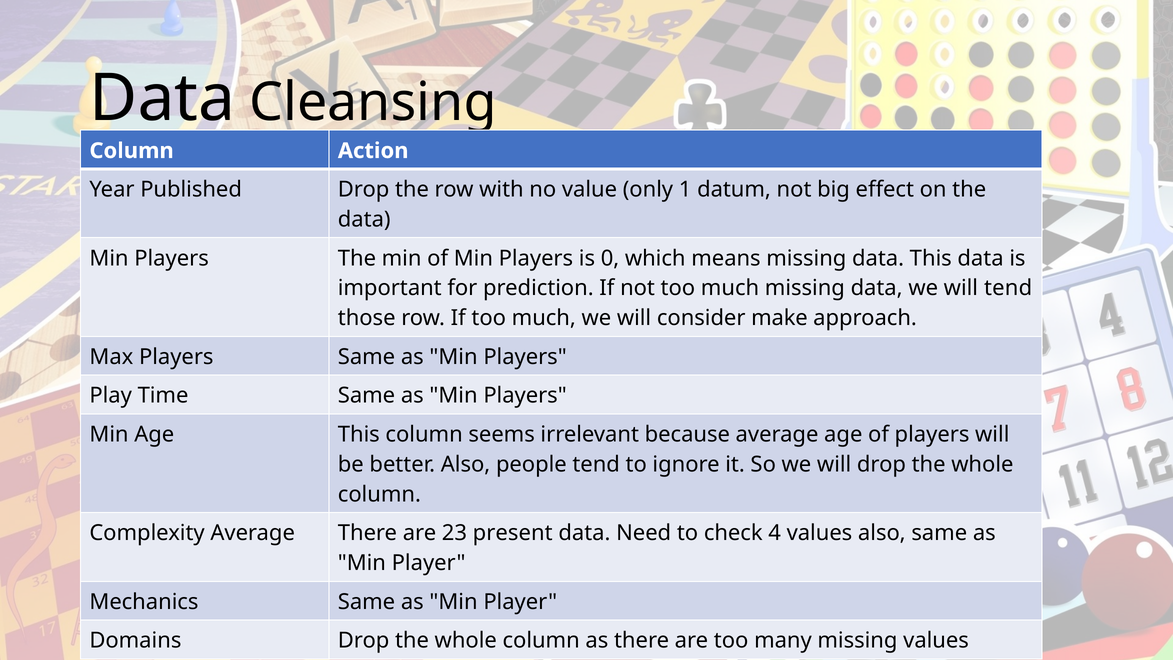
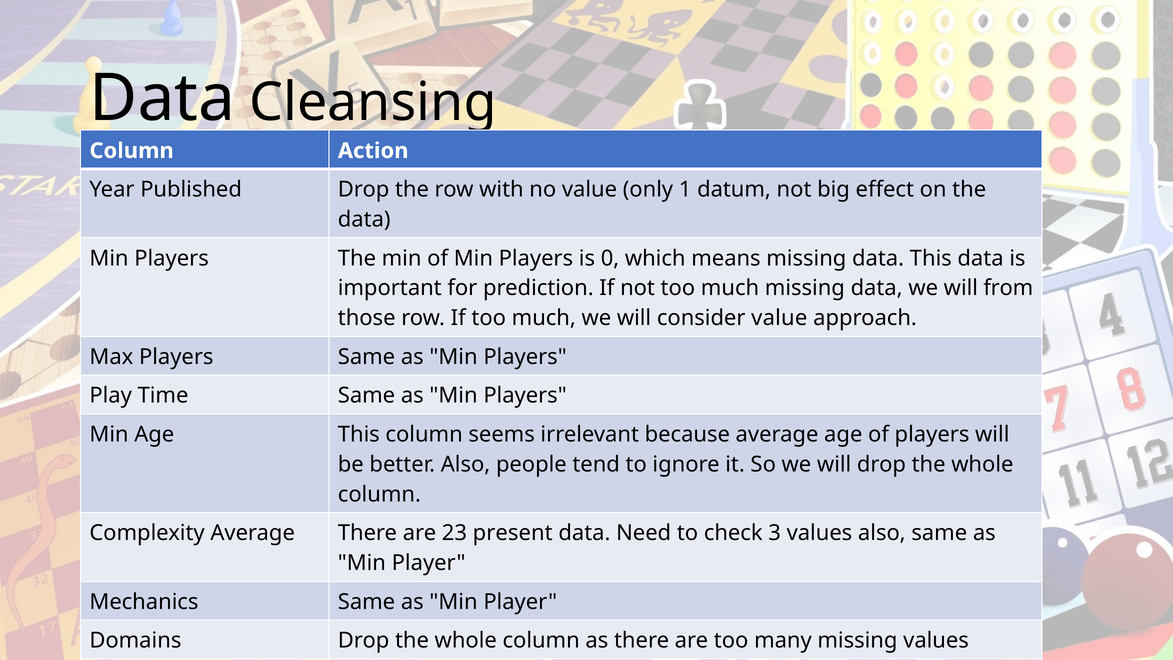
will tend: tend -> from
consider make: make -> value
4: 4 -> 3
